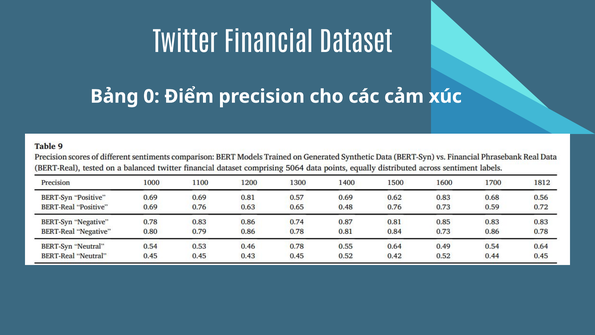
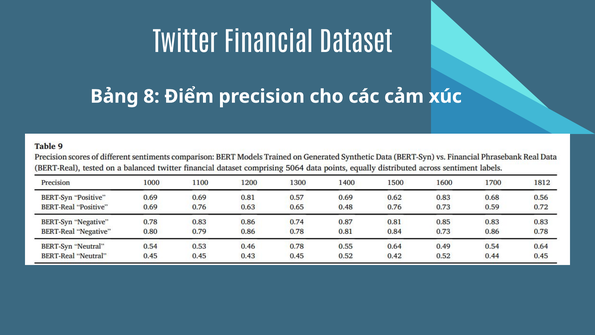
0: 0 -> 8
